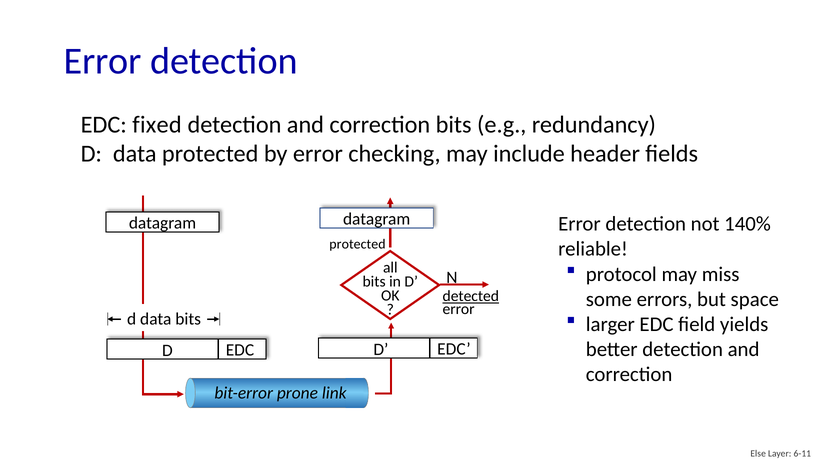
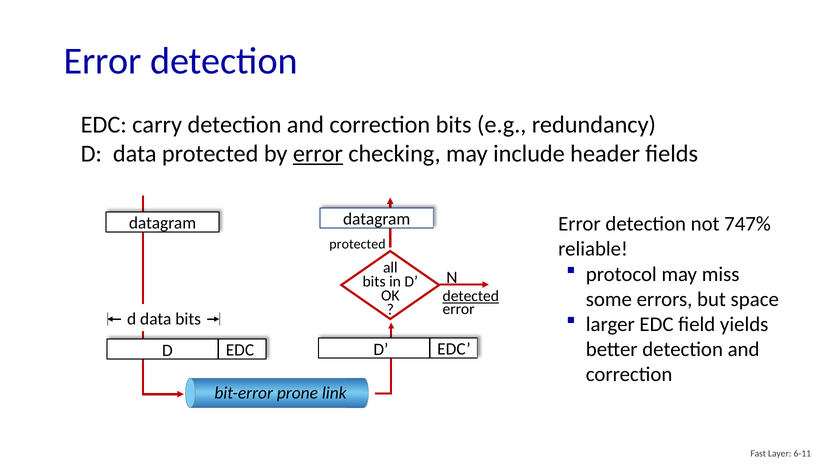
fixed: fixed -> carry
error at (318, 154) underline: none -> present
140%: 140% -> 747%
Else: Else -> Fast
